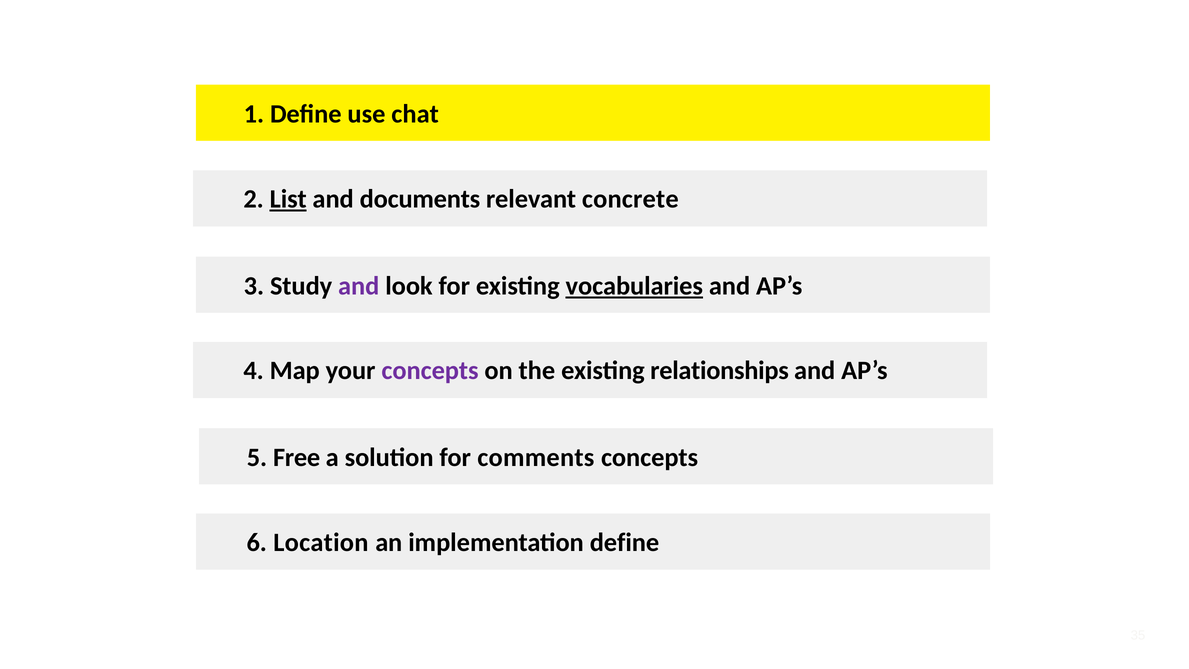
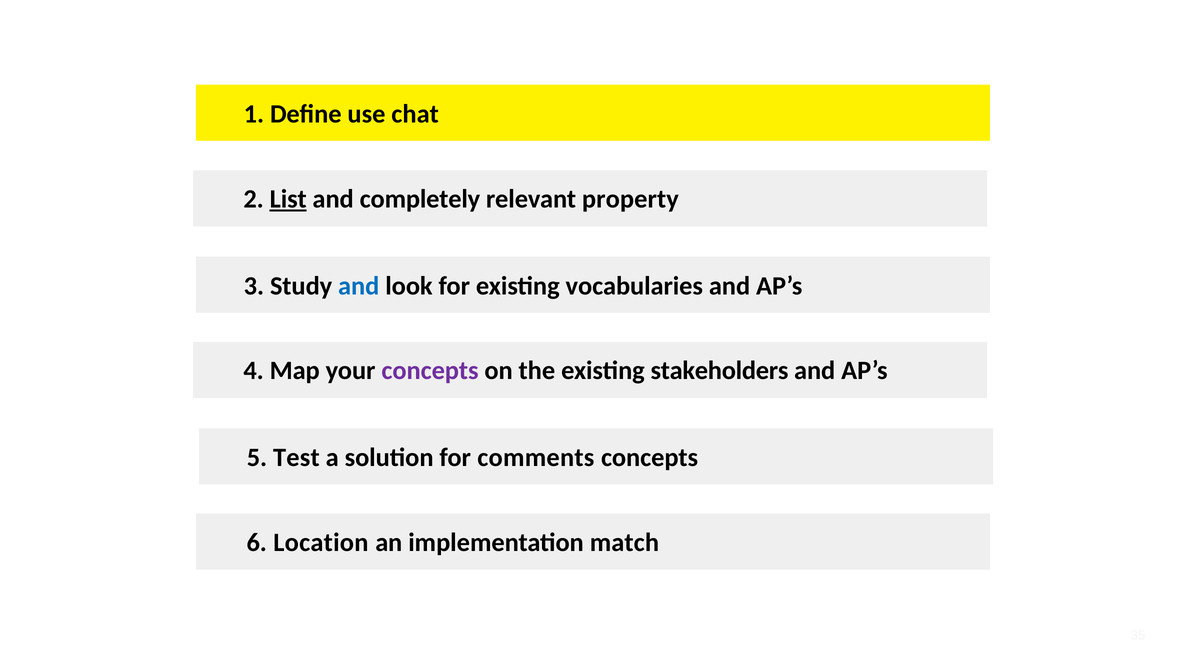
documents: documents -> completely
concrete: concrete -> property
and at (359, 286) colour: purple -> blue
vocabularies underline: present -> none
relationships: relationships -> stakeholders
Free: Free -> Test
implementation define: define -> match
